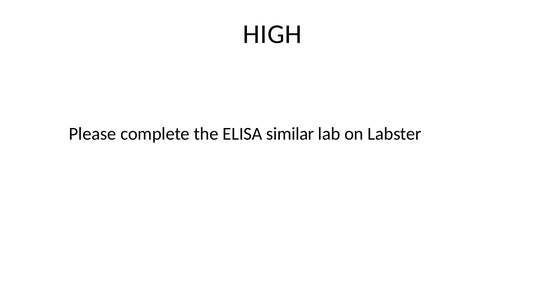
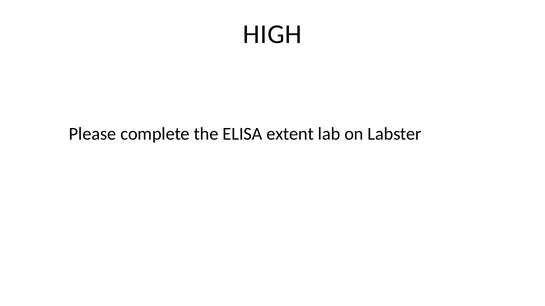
similar: similar -> extent
